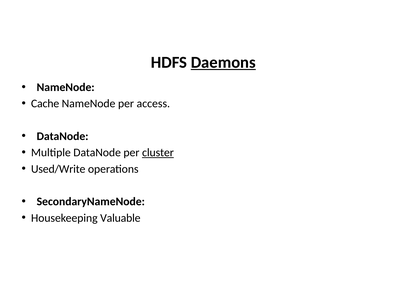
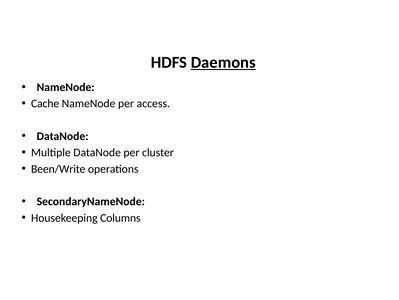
cluster underline: present -> none
Used/Write: Used/Write -> Been/Write
Valuable: Valuable -> Columns
